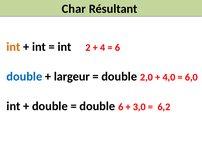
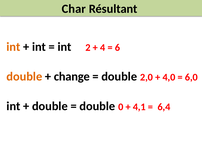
double at (24, 76) colour: blue -> orange
largeur: largeur -> change
double 6: 6 -> 0
3,0: 3,0 -> 4,1
6,2: 6,2 -> 6,4
